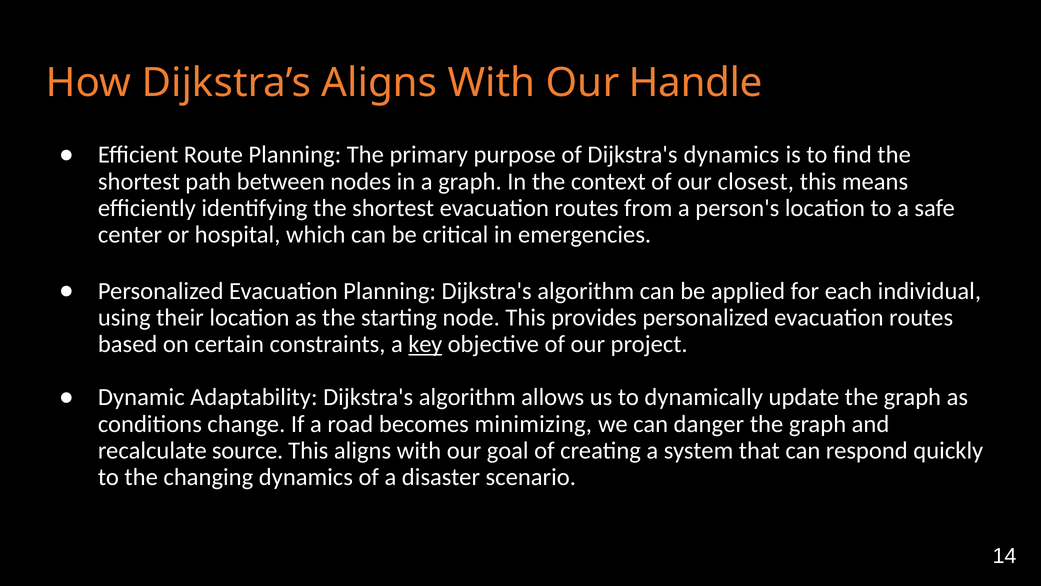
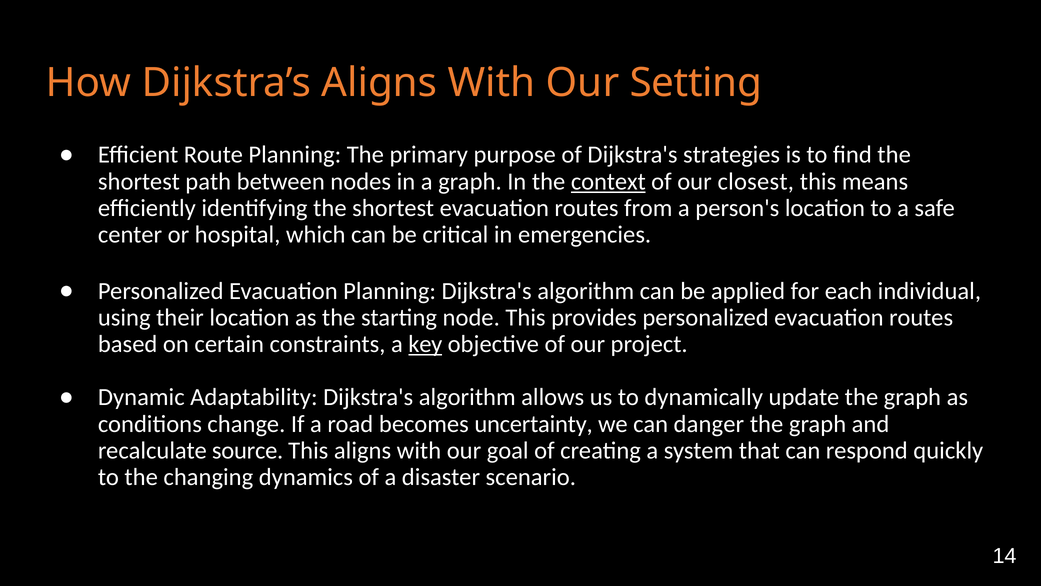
Handle: Handle -> Setting
Dijkstra's dynamics: dynamics -> strategies
context underline: none -> present
minimizing: minimizing -> uncertainty
